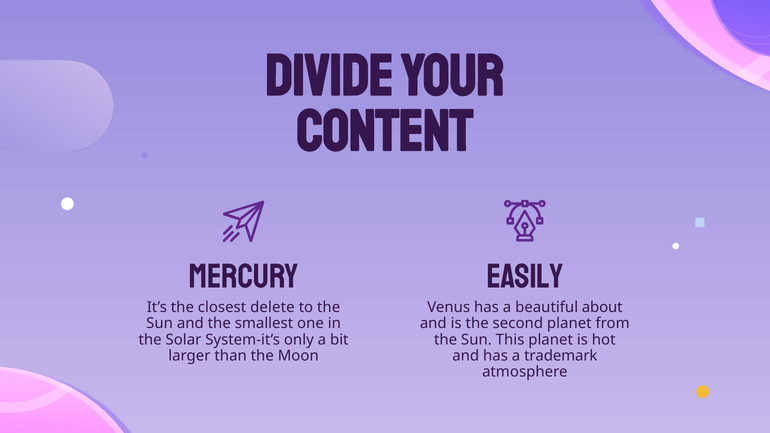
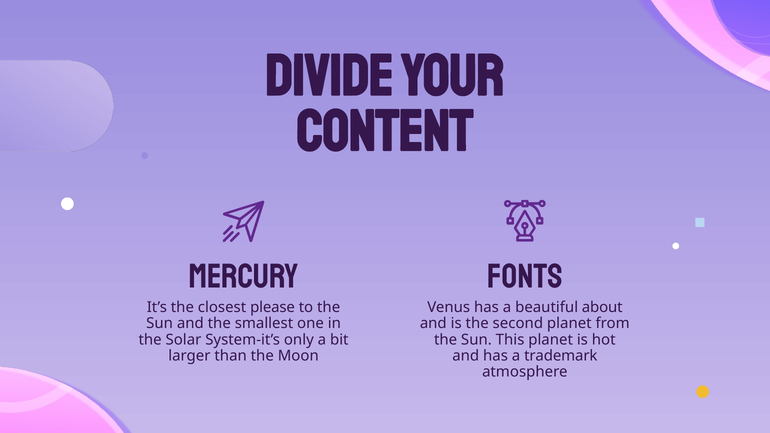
EASILY: EASILY -> FONTS
delete: delete -> please
